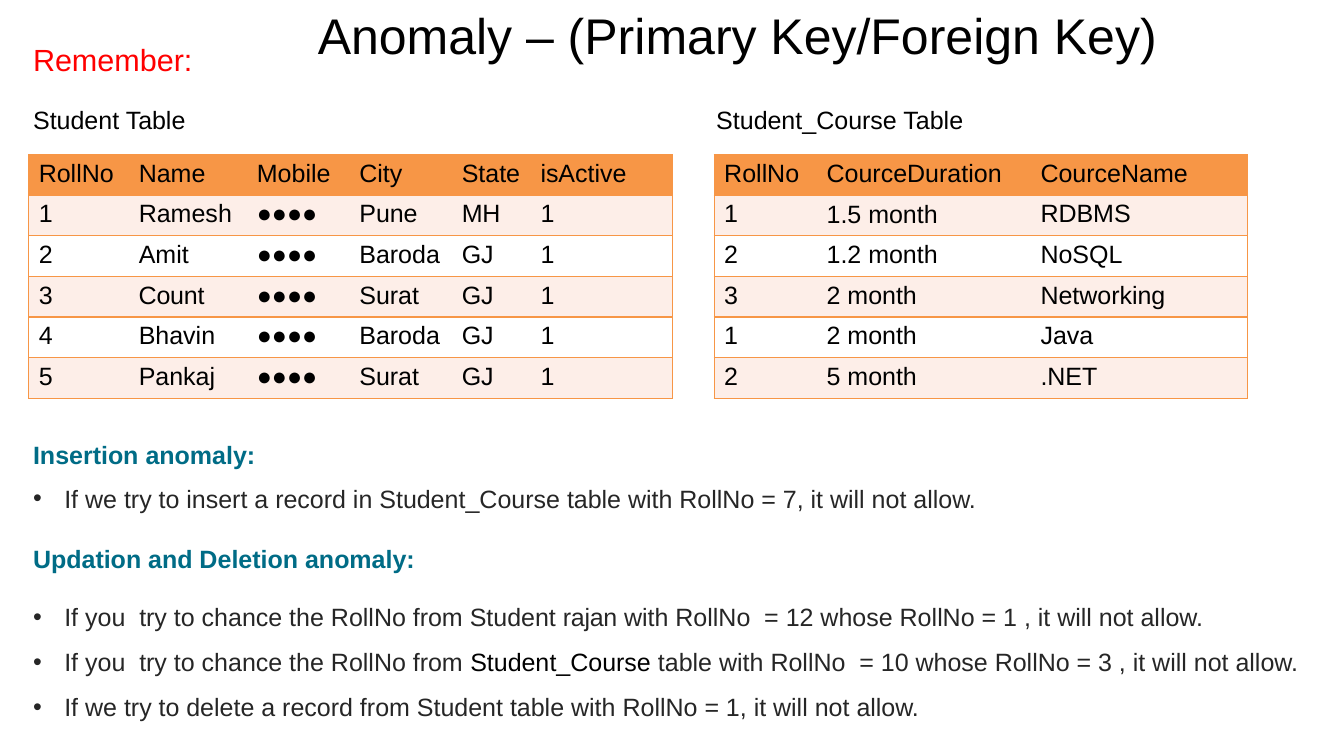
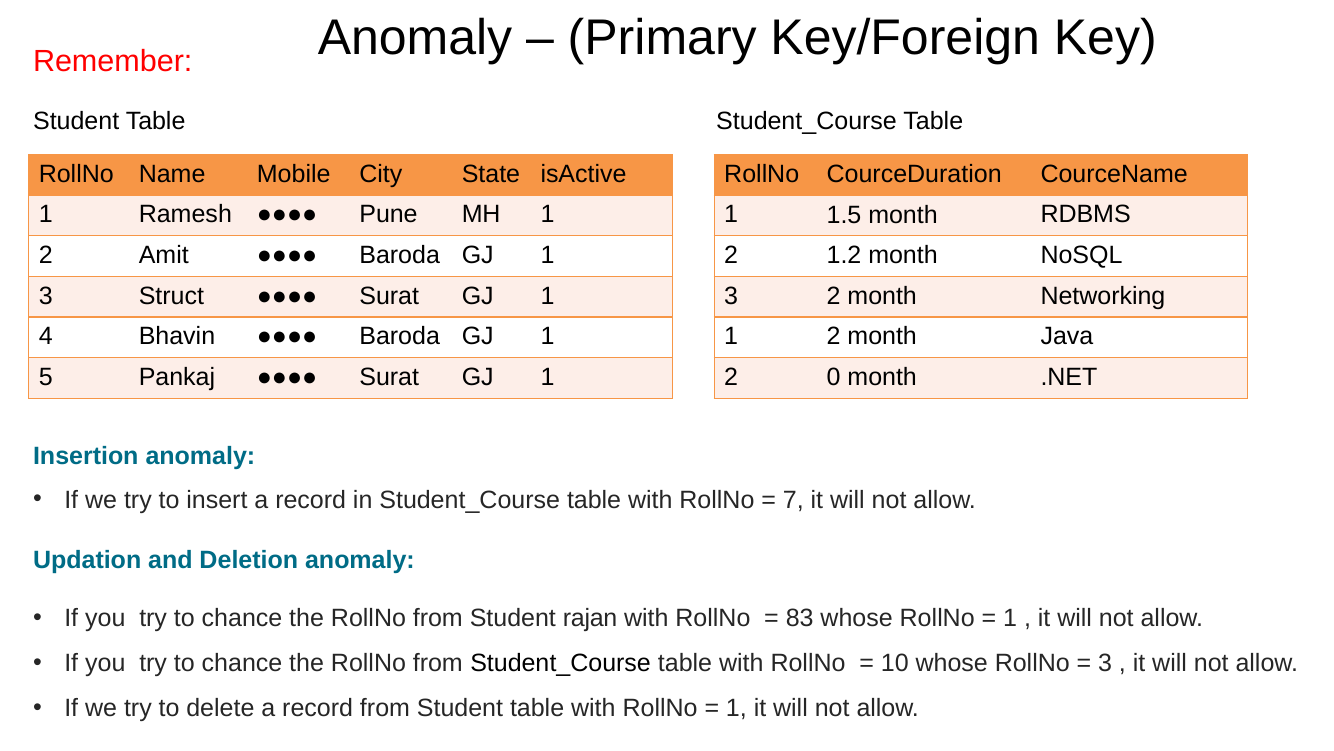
Count: Count -> Struct
2 5: 5 -> 0
12: 12 -> 83
